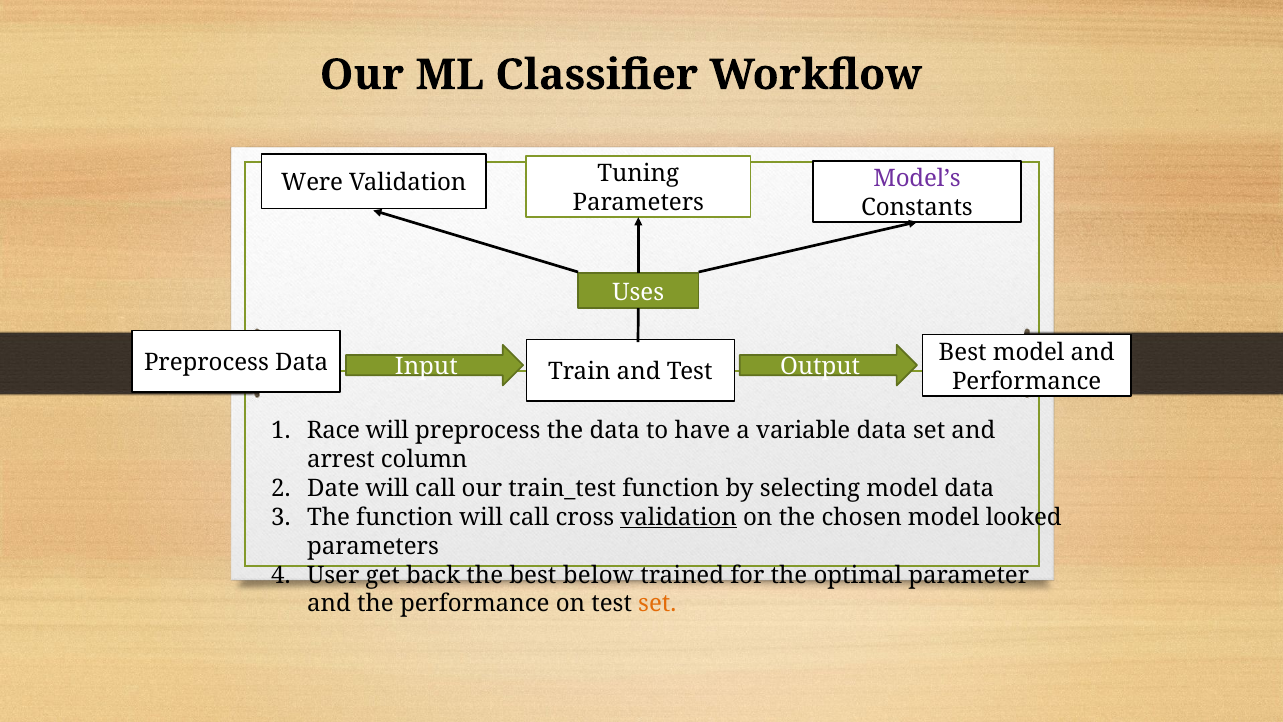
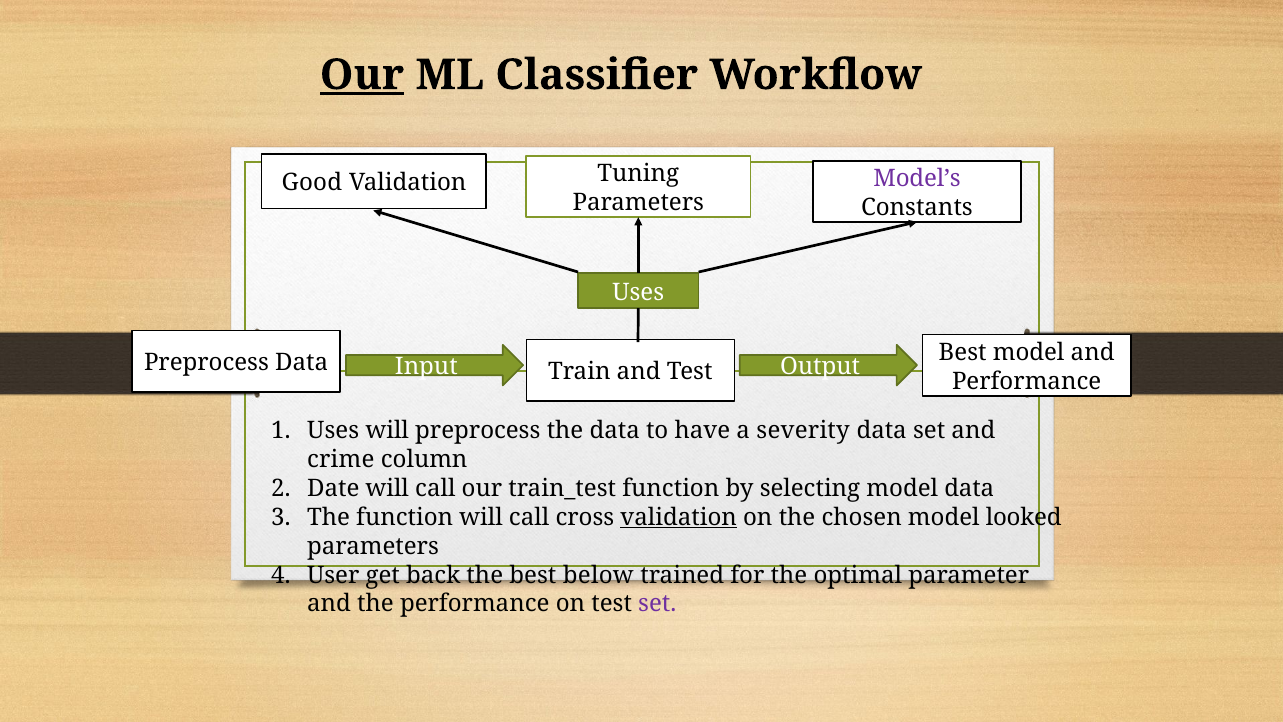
Our at (362, 75) underline: none -> present
Were: Were -> Good
Race at (333, 430): Race -> Uses
variable: variable -> severity
arrest: arrest -> crime
set at (657, 604) colour: orange -> purple
